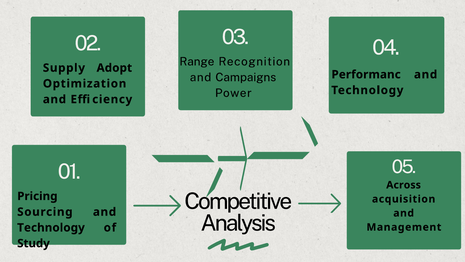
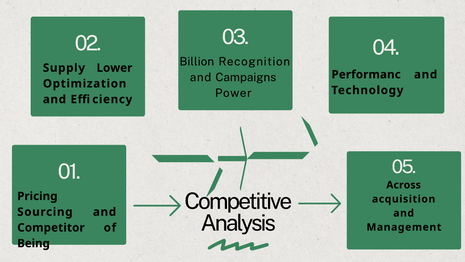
Range: Range -> Billion
Adopt: Adopt -> Lower
Technology at (51, 227): Technology -> Competitor
Study: Study -> Being
